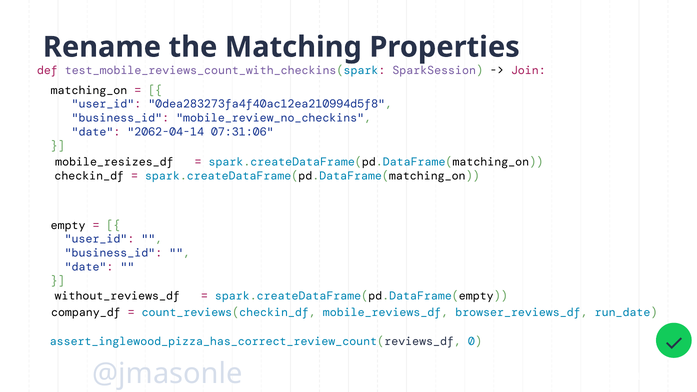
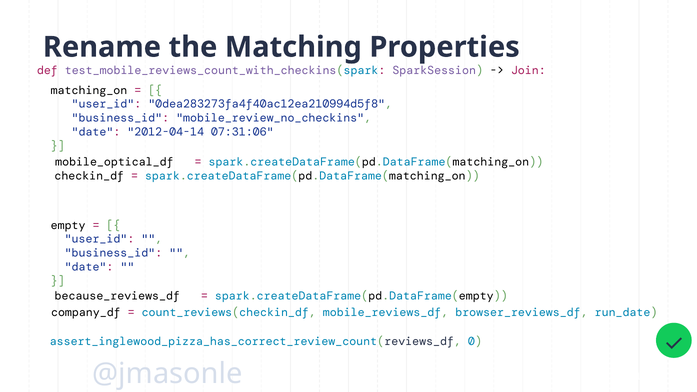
2062-04-14: 2062-04-14 -> 2012-04-14
mobile_resizes_df: mobile_resizes_df -> mobile_optical_df
without_reviews_df: without_reviews_df -> because_reviews_df
